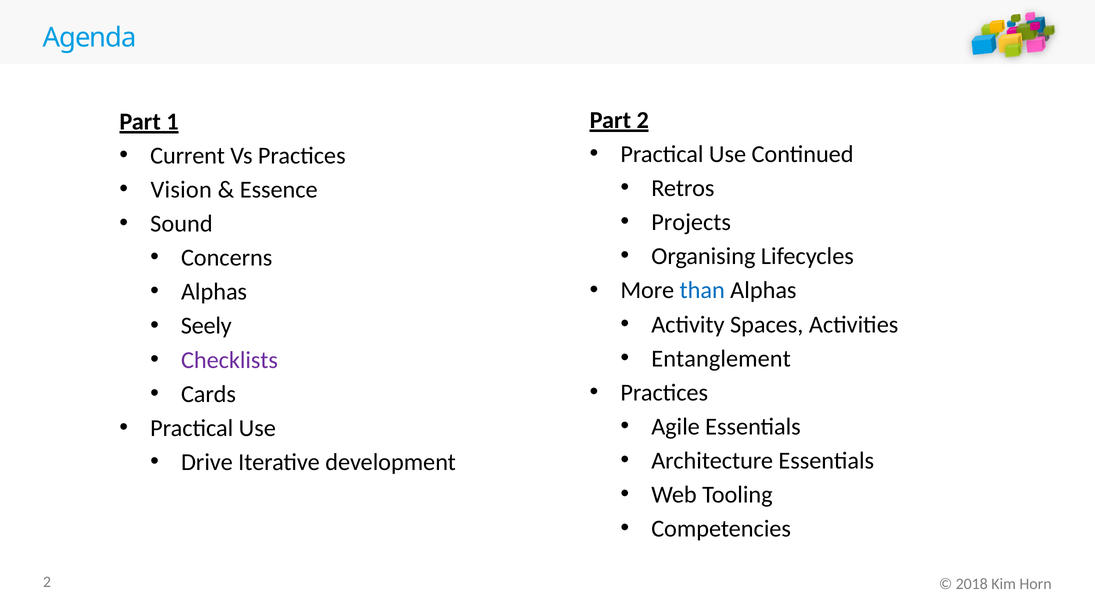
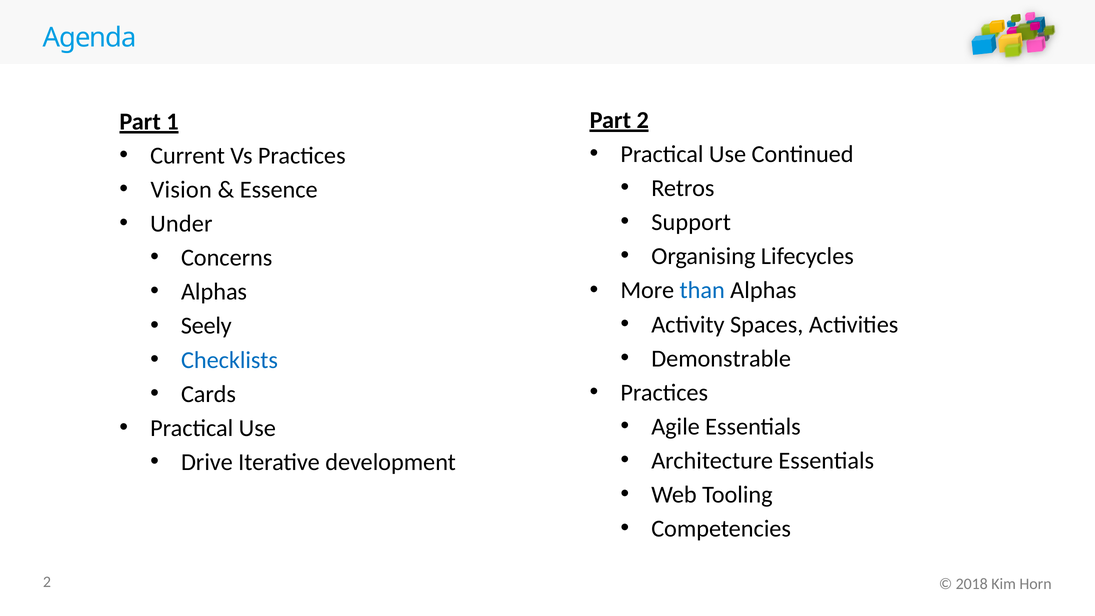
Projects: Projects -> Support
Sound: Sound -> Under
Entanglement: Entanglement -> Demonstrable
Checklists colour: purple -> blue
